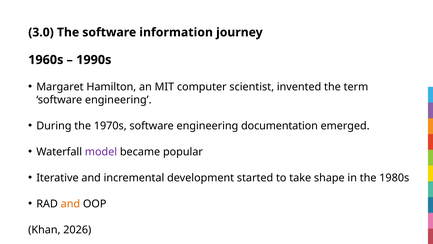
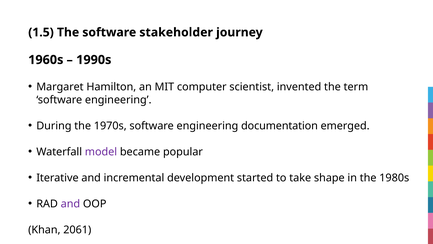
3.0: 3.0 -> 1.5
information: information -> stakeholder
and at (70, 204) colour: orange -> purple
2026: 2026 -> 2061
